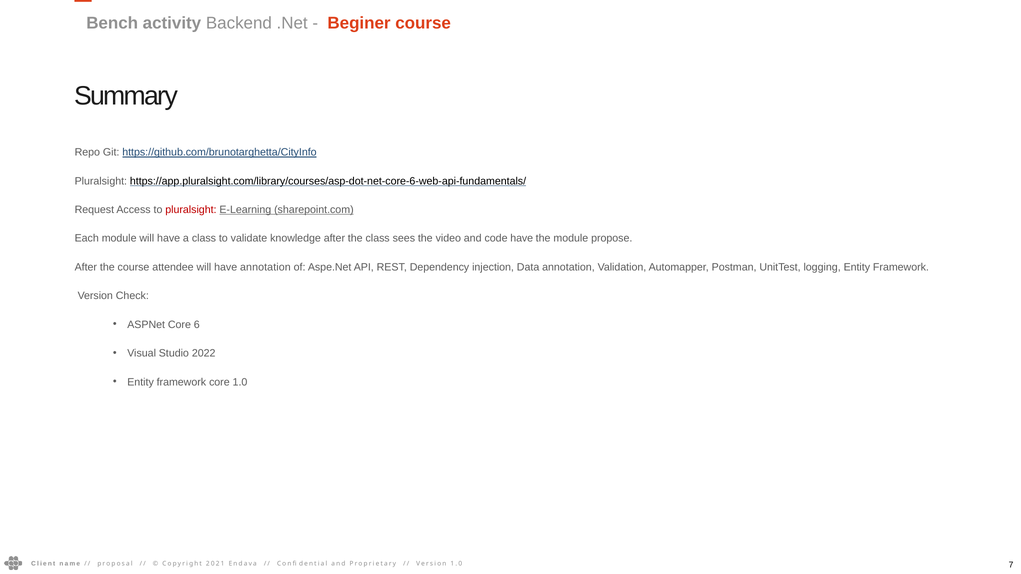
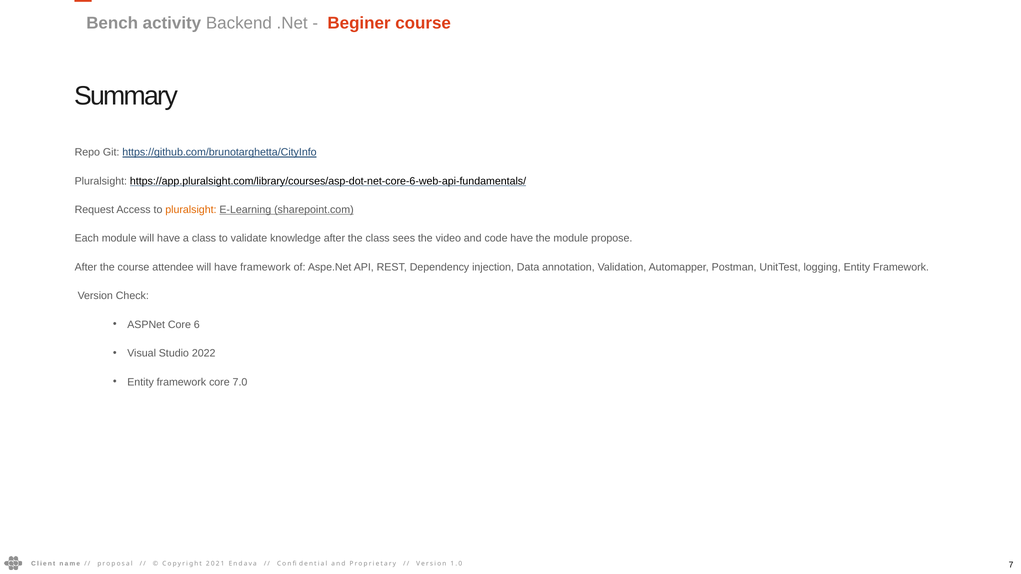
pluralsight at (191, 210) colour: red -> orange
have annotation: annotation -> framework
core 1.0: 1.0 -> 7.0
